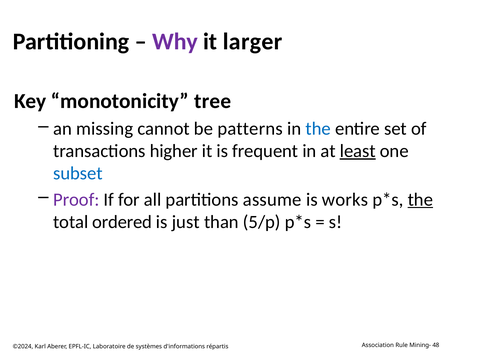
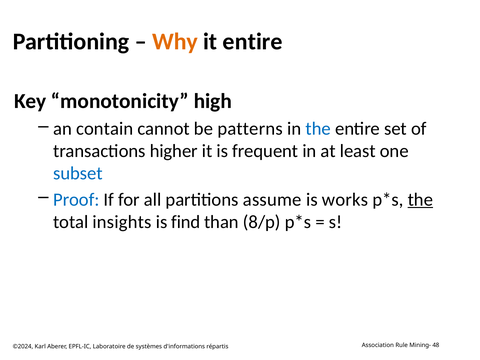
Why colour: purple -> orange
it larger: larger -> entire
tree: tree -> high
missing: missing -> contain
least underline: present -> none
Proof colour: purple -> blue
ordered: ordered -> insights
just: just -> find
5/p: 5/p -> 8/p
